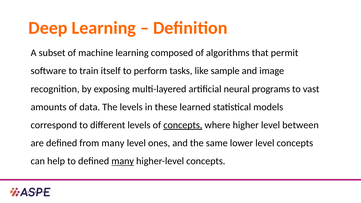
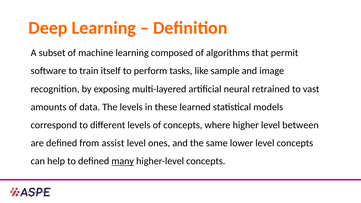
programs: programs -> retrained
concepts at (183, 125) underline: present -> none
from many: many -> assist
